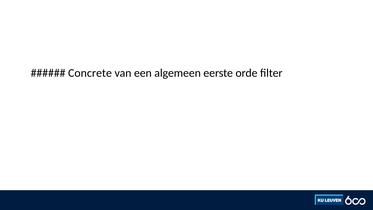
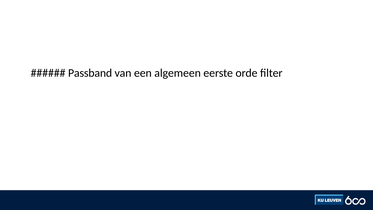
Concrete: Concrete -> Passband
